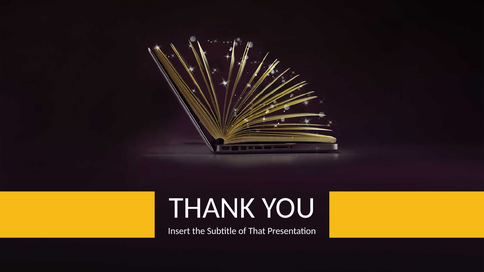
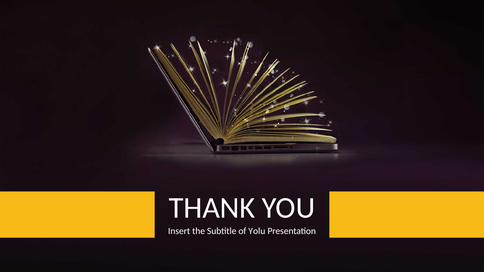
That: That -> Yolu
